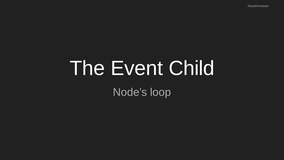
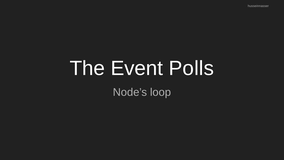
Child: Child -> Polls
